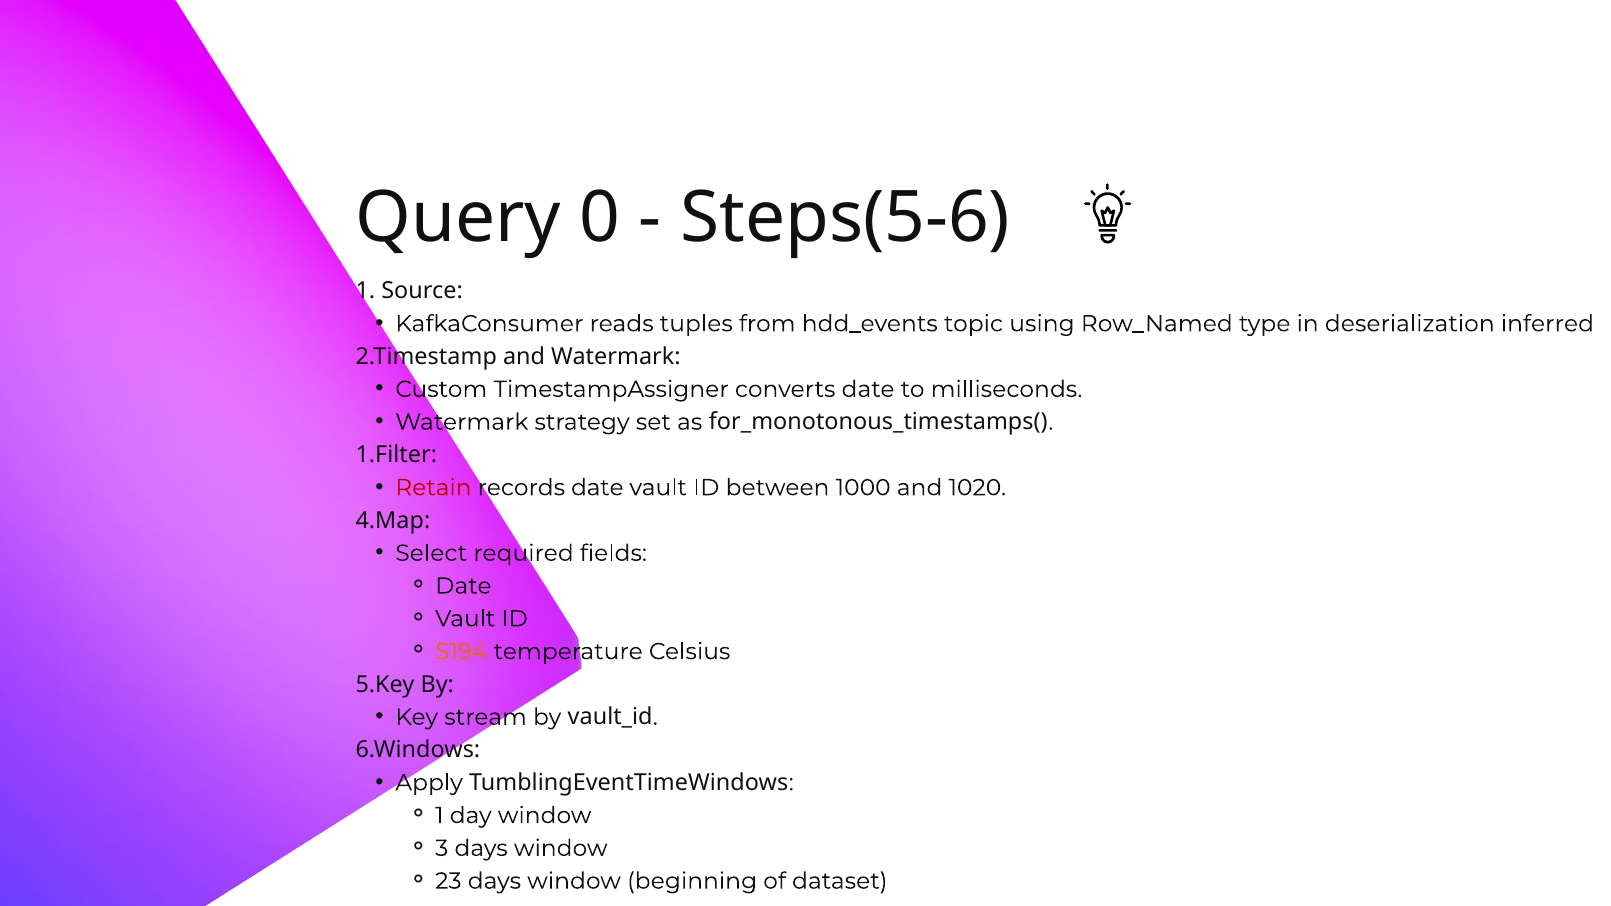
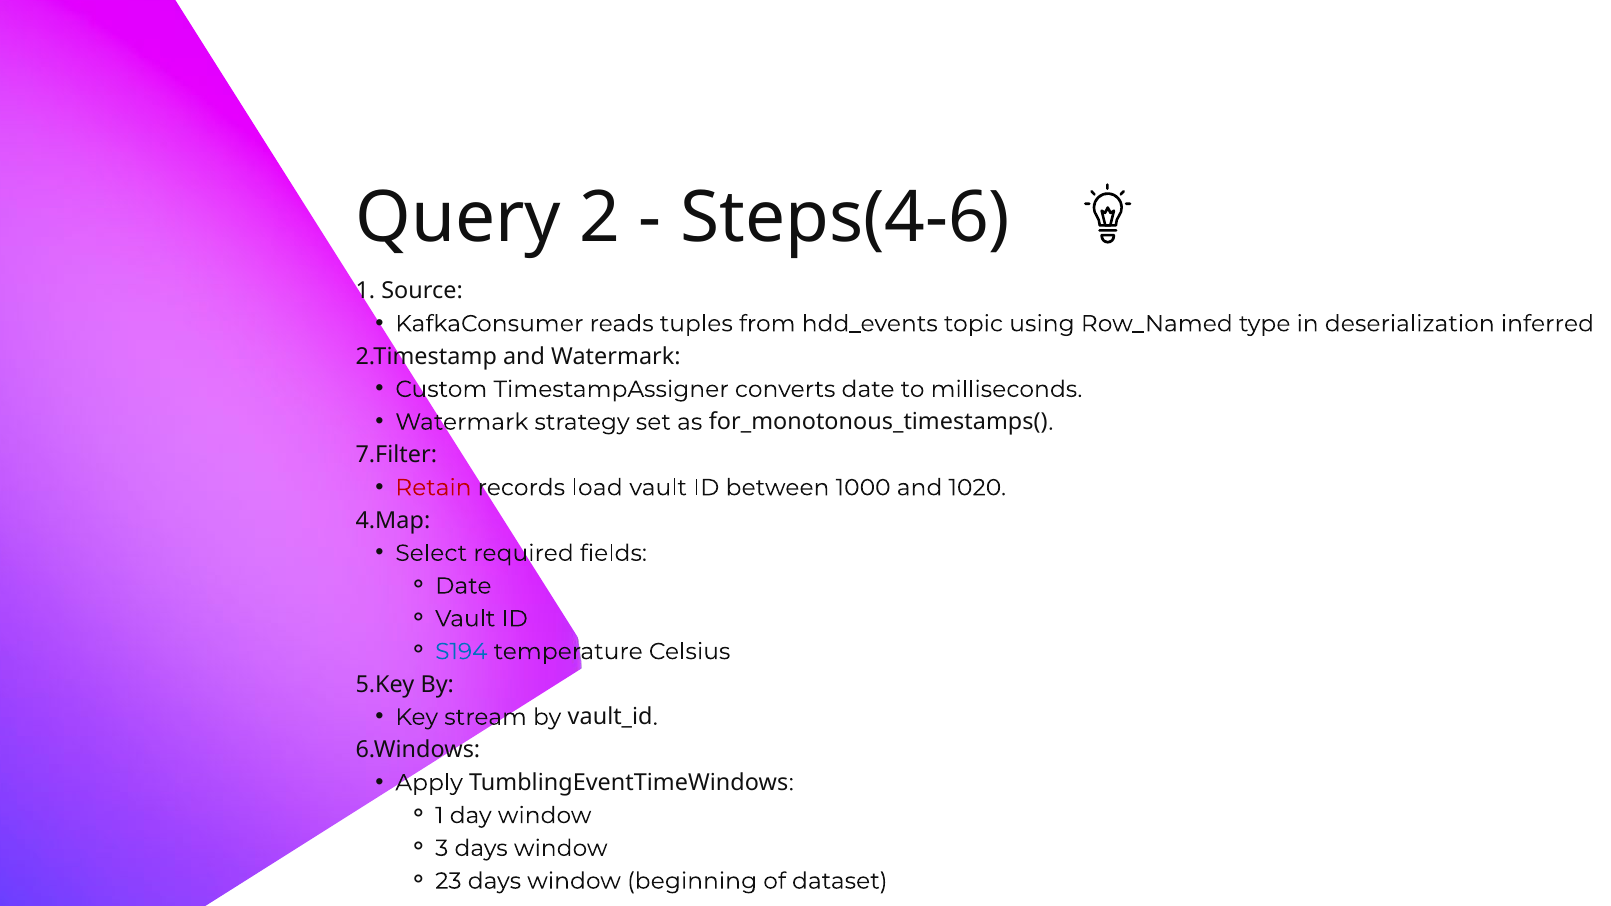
0: 0 -> 2
Steps(5-6: Steps(5-6 -> Steps(4-6
1.Filter: 1.Filter -> 7.Filter
records date: date -> load
S194 colour: orange -> blue
